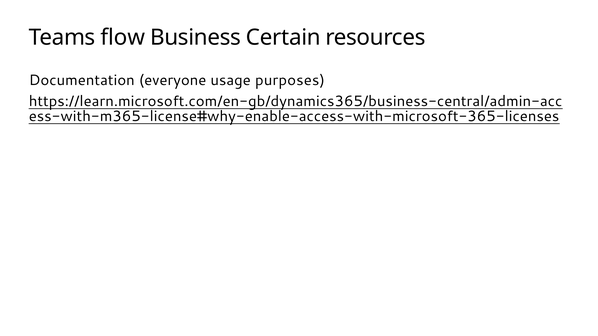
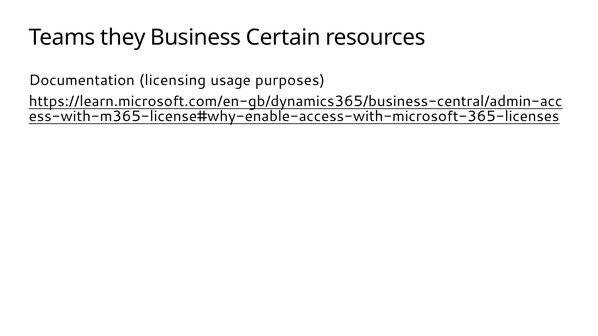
flow: flow -> they
everyone: everyone -> licensing
